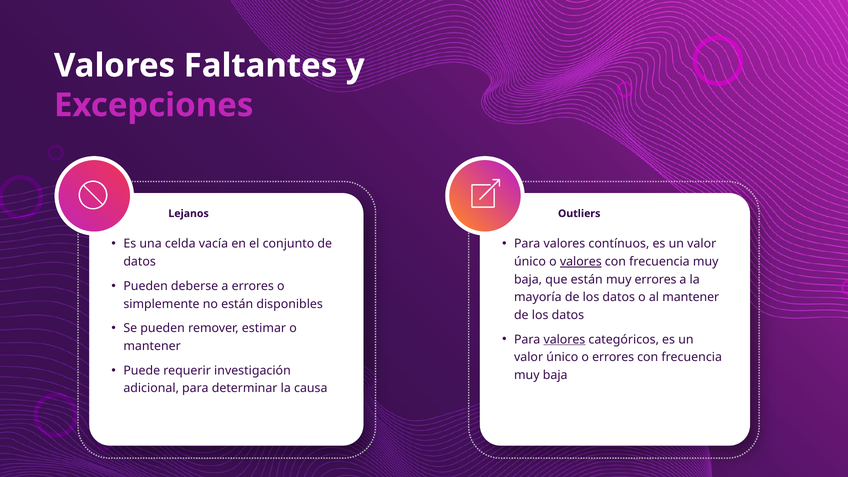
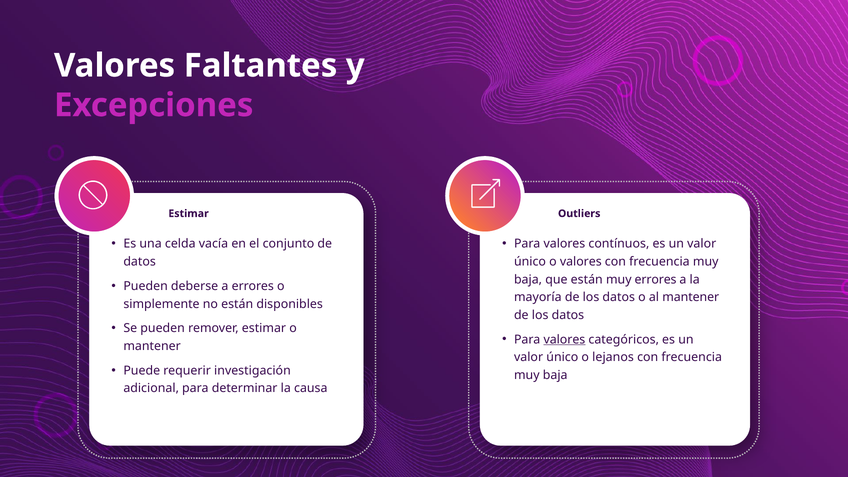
Lejanos at (189, 214): Lejanos -> Estimar
valores at (581, 262) underline: present -> none
o errores: errores -> lejanos
